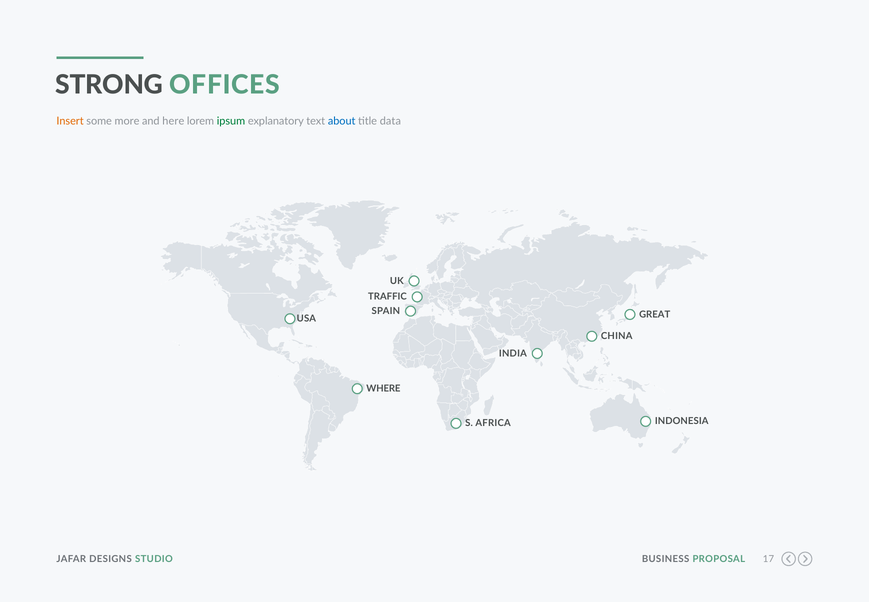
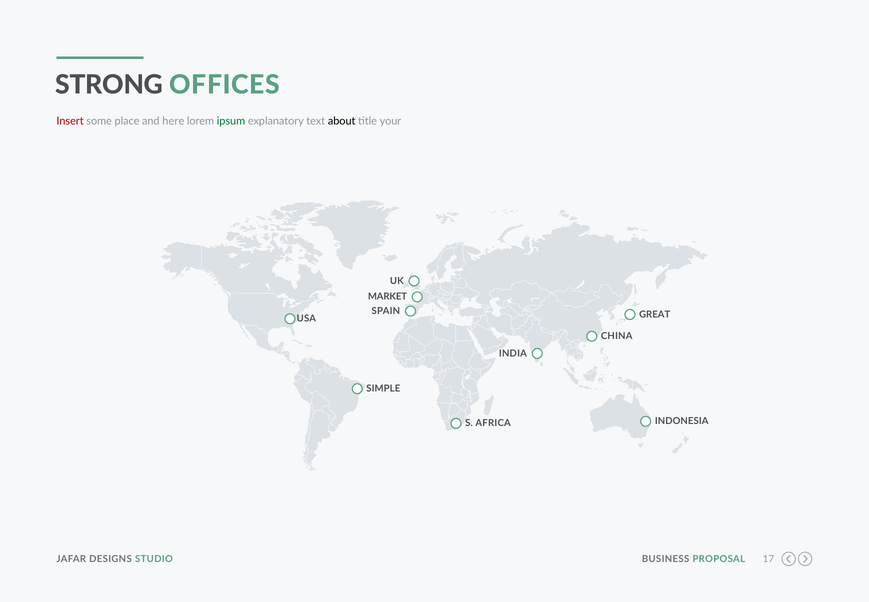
Insert colour: orange -> red
more: more -> place
about colour: blue -> black
data: data -> your
TRAFFIC: TRAFFIC -> MARKET
WHERE: WHERE -> SIMPLE
